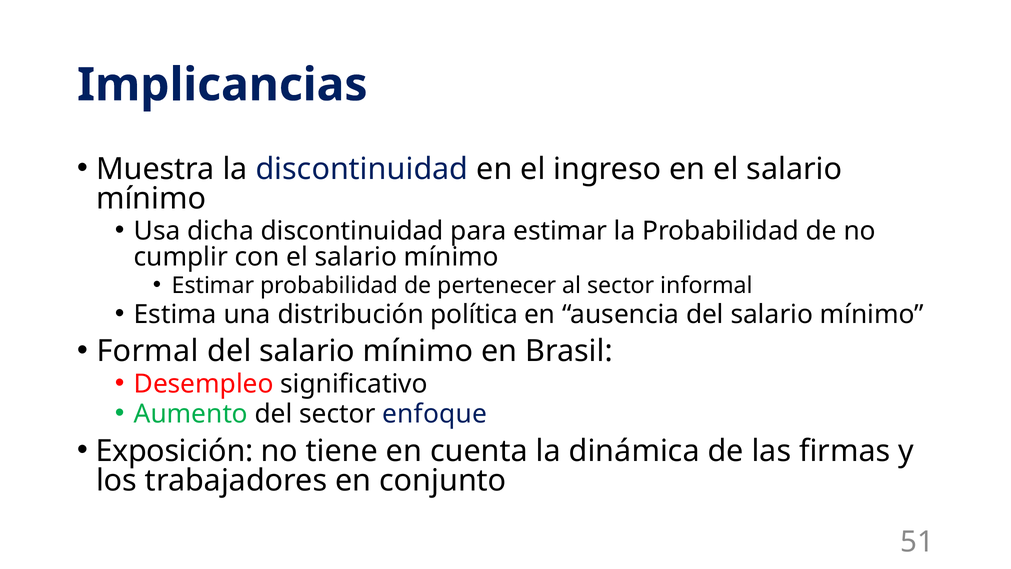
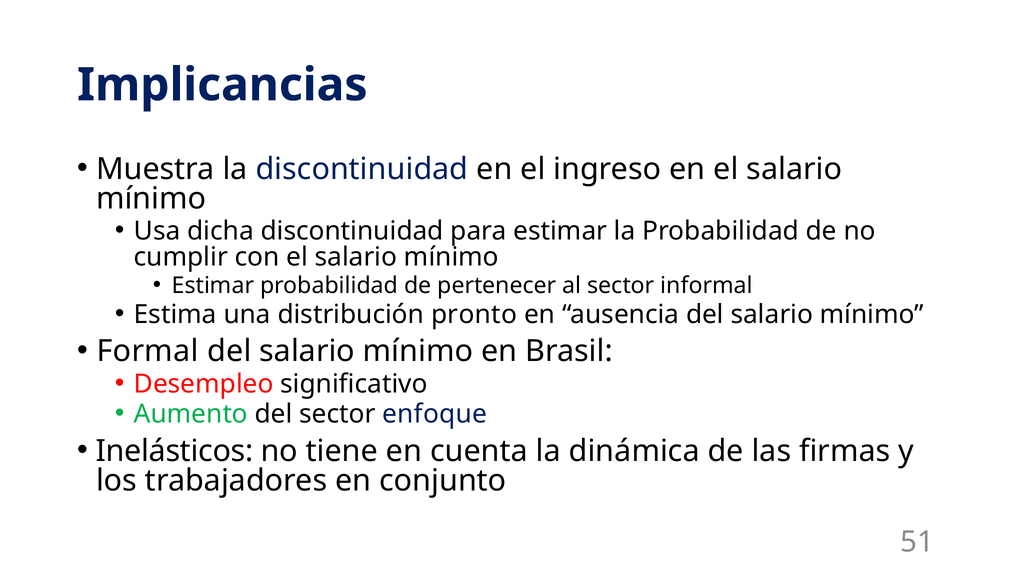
política: política -> pronto
Exposición: Exposición -> Inelásticos
